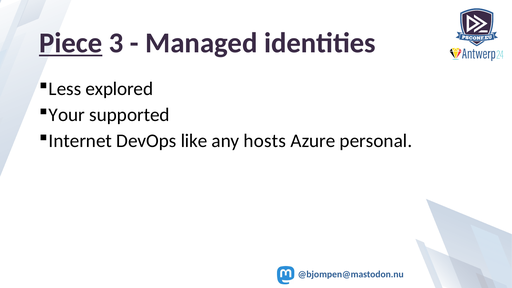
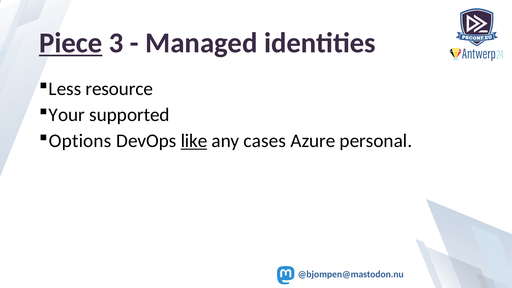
explored: explored -> resource
Internet: Internet -> Options
like underline: none -> present
hosts: hosts -> cases
